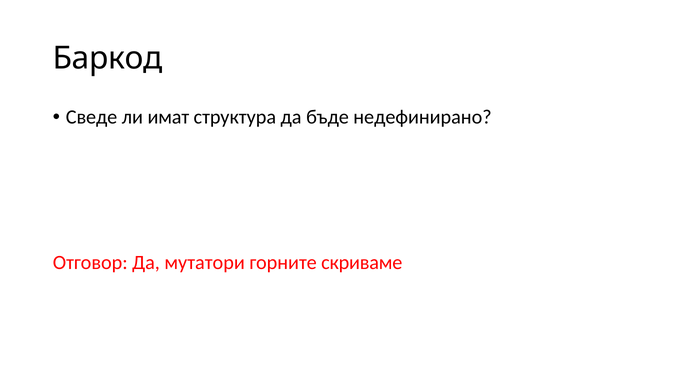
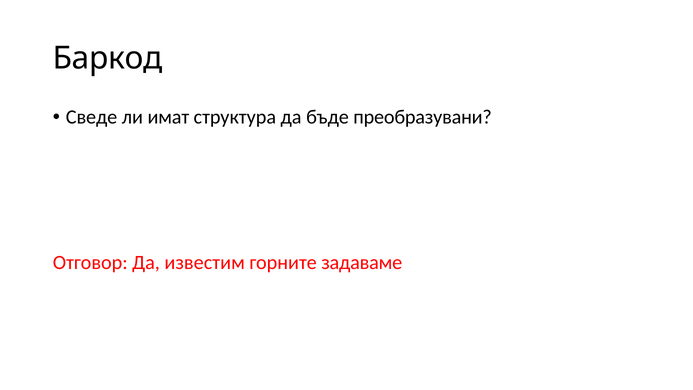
недефинирано: недефинирано -> преобразувани
мутатори: мутатори -> известим
скриваме: скриваме -> задаваме
